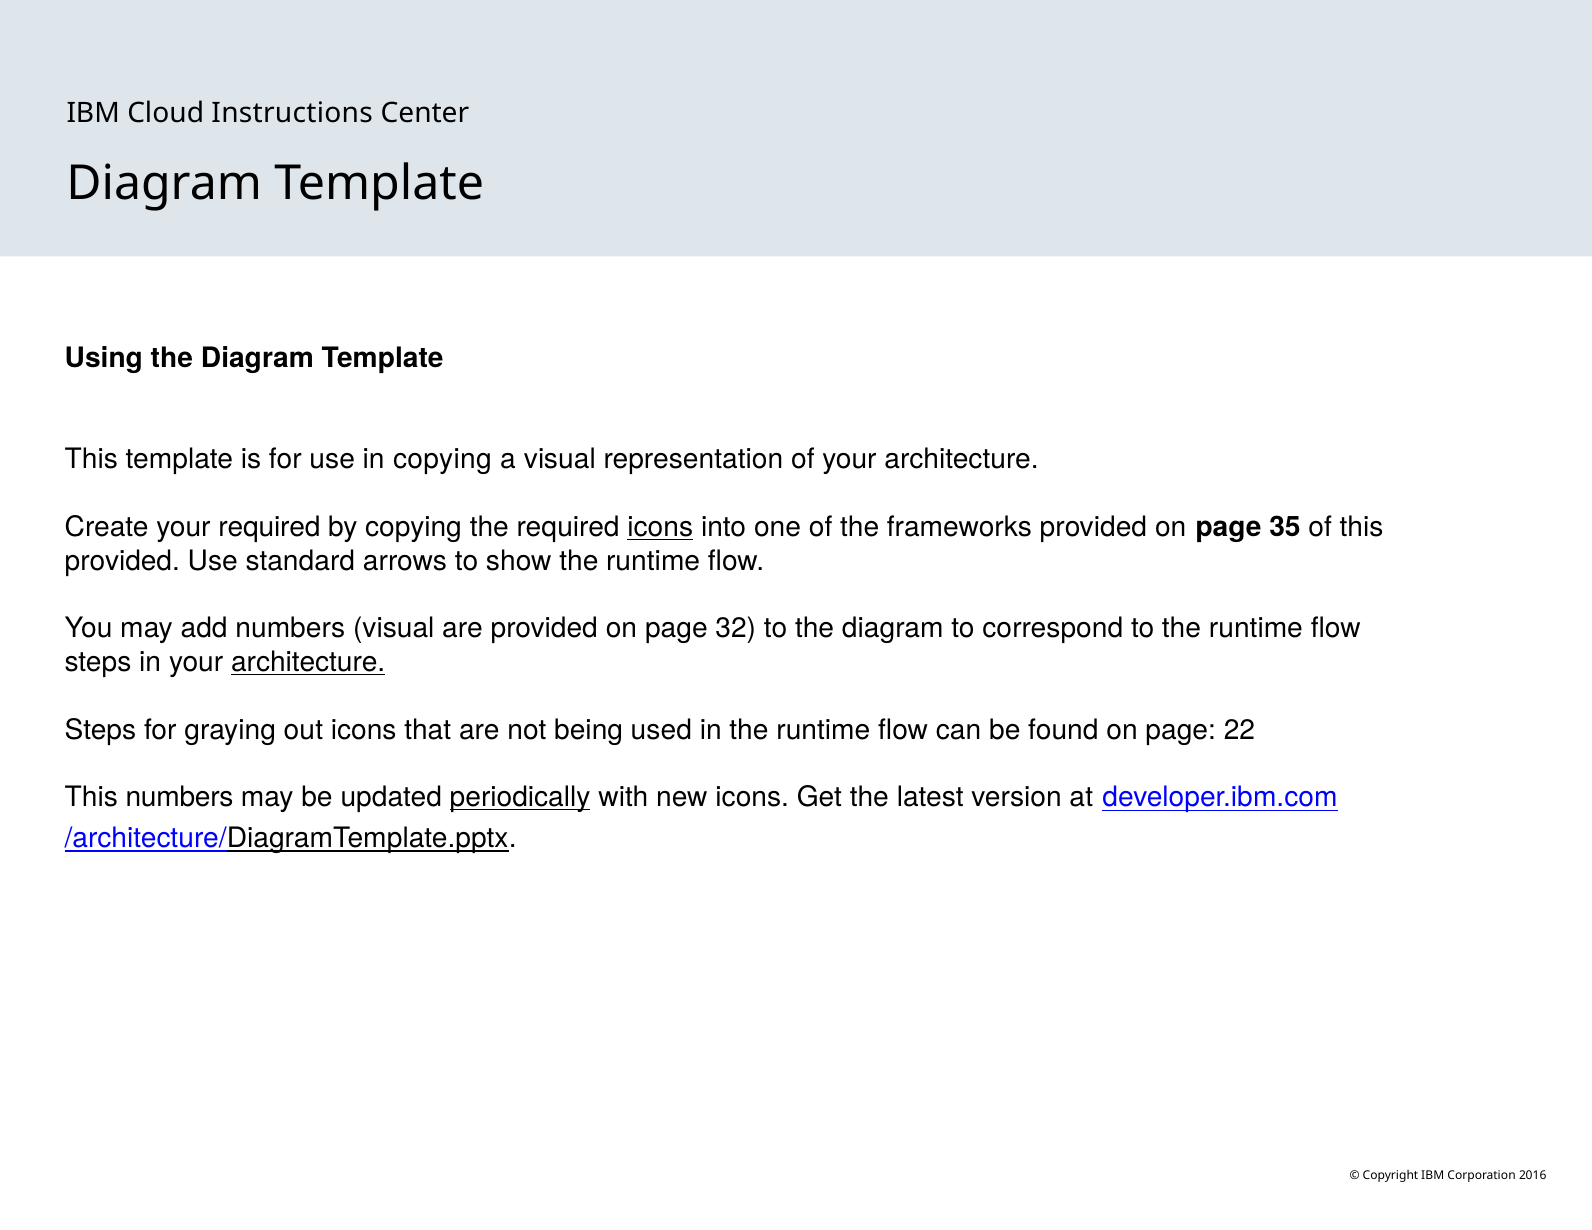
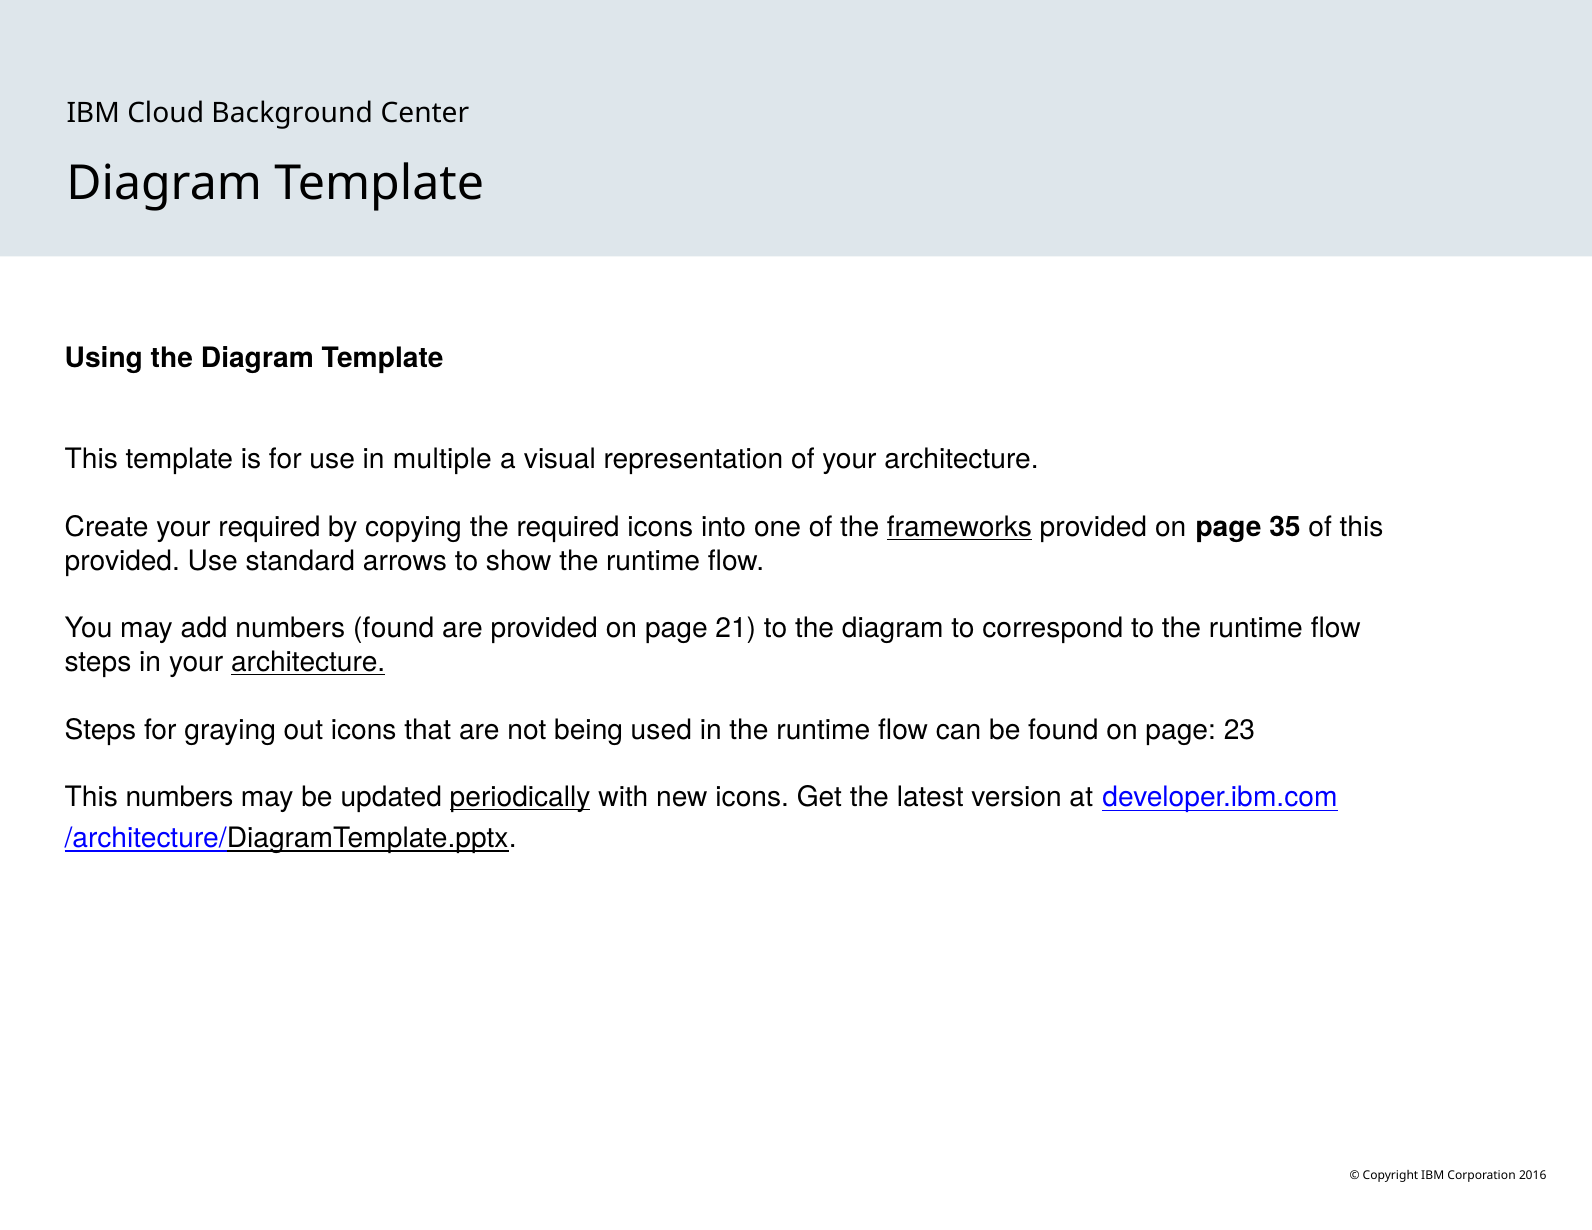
Instructions: Instructions -> Background
in copying: copying -> multiple
icons at (660, 527) underline: present -> none
frameworks underline: none -> present
numbers visual: visual -> found
32: 32 -> 21
22: 22 -> 23
